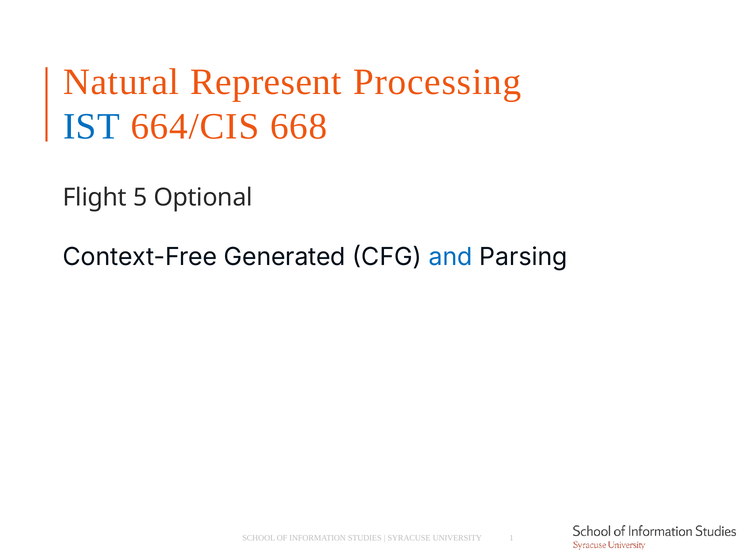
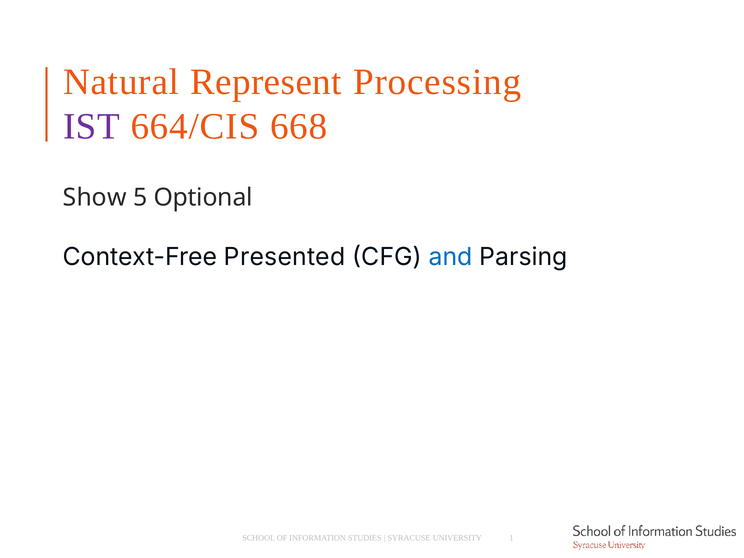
IST colour: blue -> purple
Flight: Flight -> Show
Generated: Generated -> Presented
